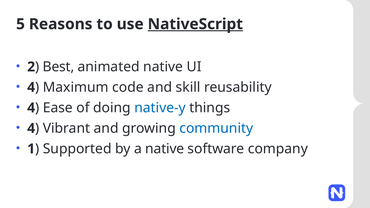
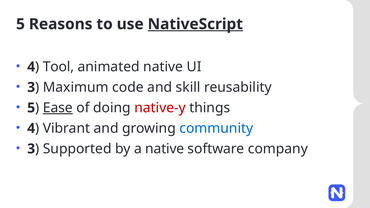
2 at (31, 67): 2 -> 4
Best: Best -> Tool
4 at (31, 87): 4 -> 3
4 at (31, 108): 4 -> 5
Ease underline: none -> present
native-y colour: blue -> red
1 at (31, 149): 1 -> 3
